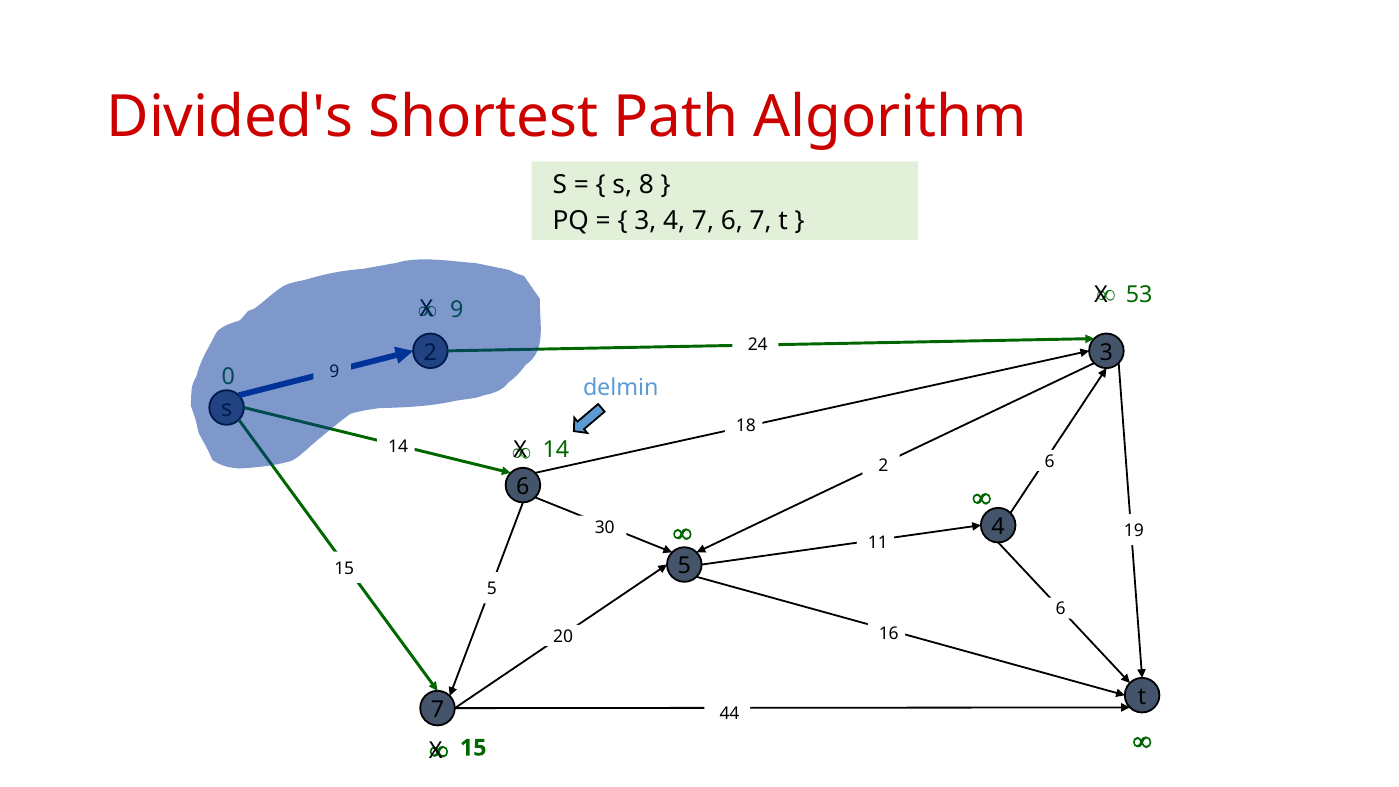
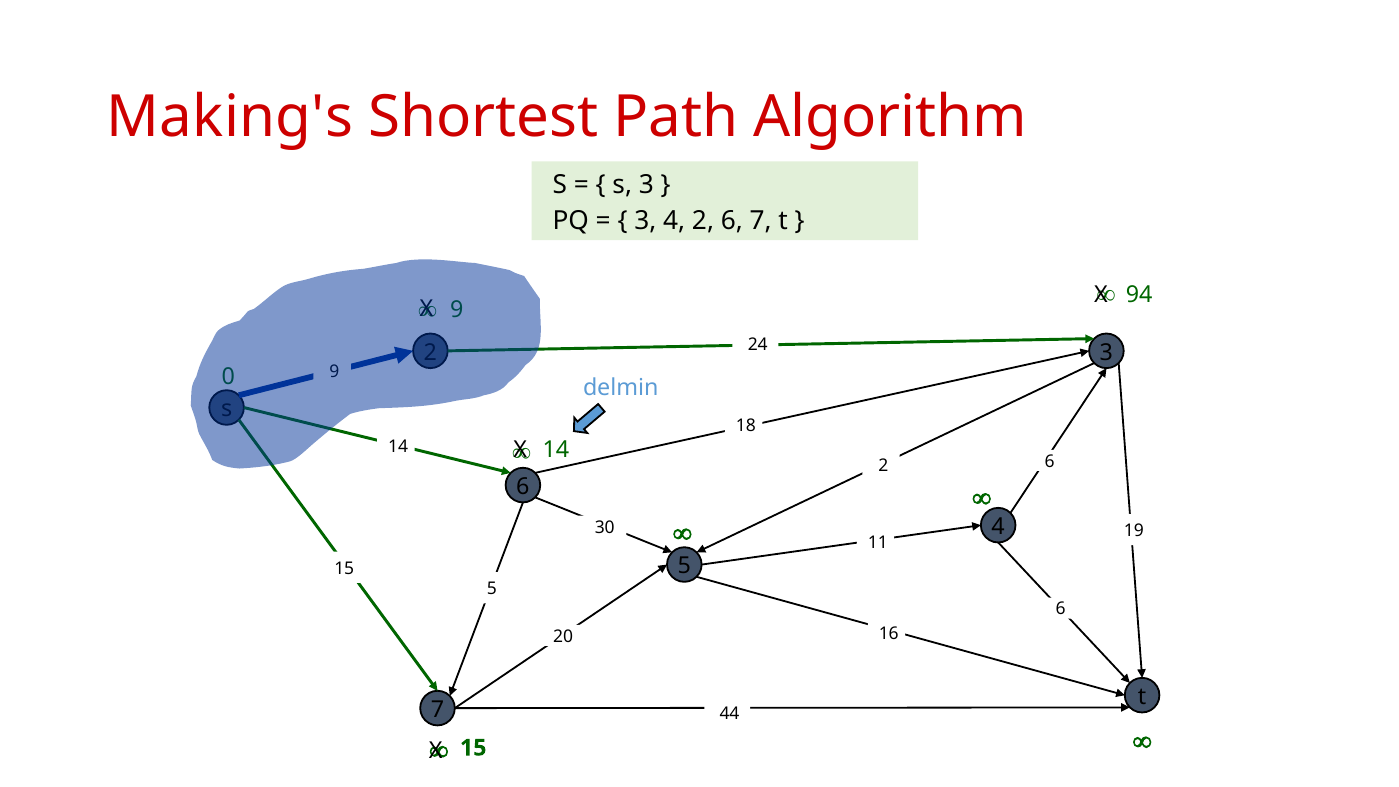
Divided's: Divided's -> Making's
8 at (646, 184): 8 -> 3
4 7: 7 -> 2
53: 53 -> 94
